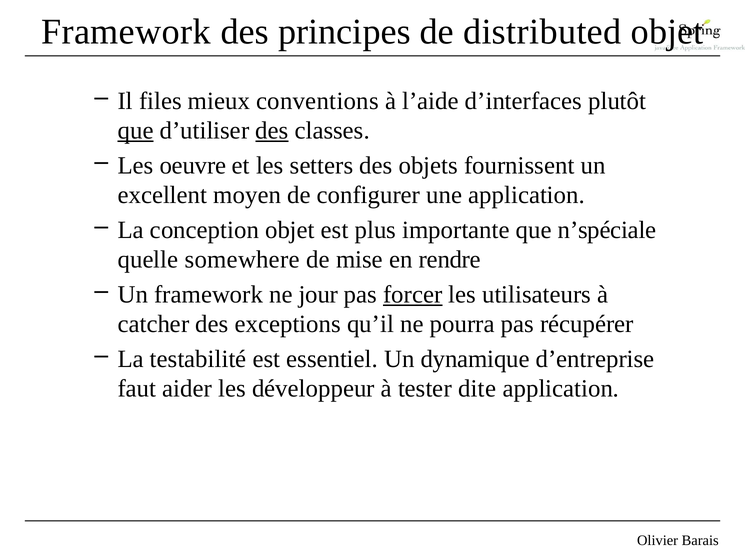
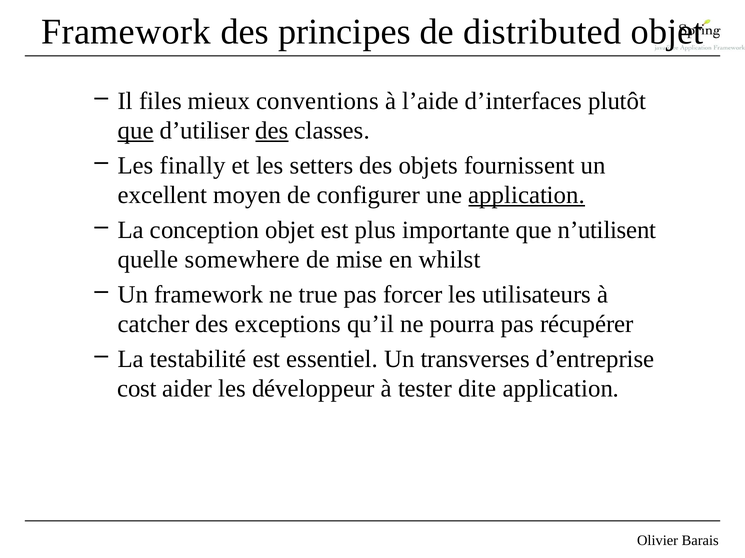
oeuvre: oeuvre -> finally
application at (527, 195) underline: none -> present
n’spéciale: n’spéciale -> n’utilisent
rendre: rendre -> whilst
jour: jour -> true
forcer underline: present -> none
dynamique: dynamique -> transverses
faut: faut -> cost
